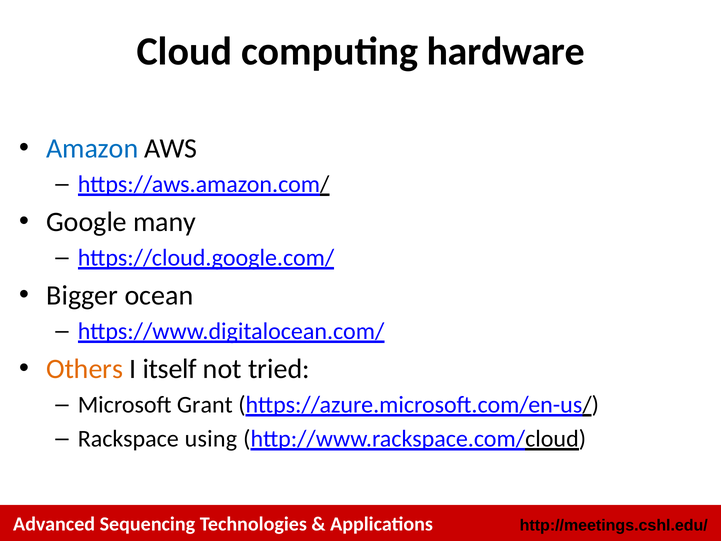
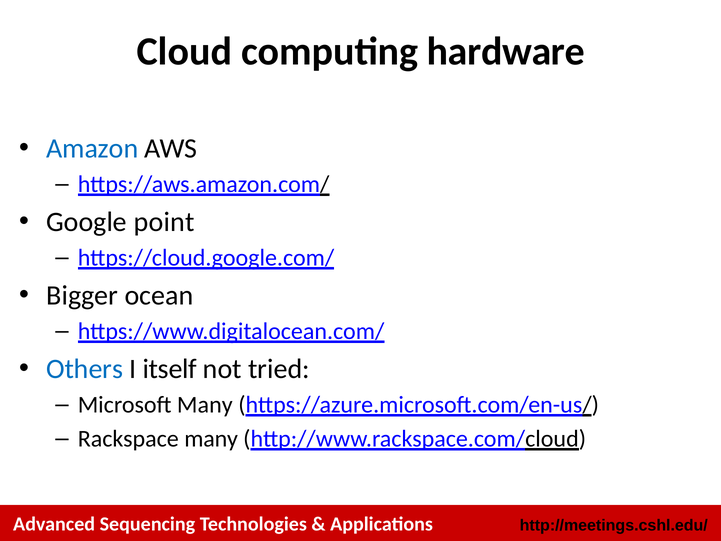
many: many -> point
Others colour: orange -> blue
Microsoft Grant: Grant -> Many
Rackspace using: using -> many
